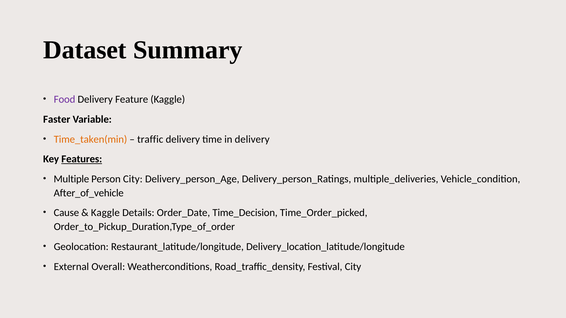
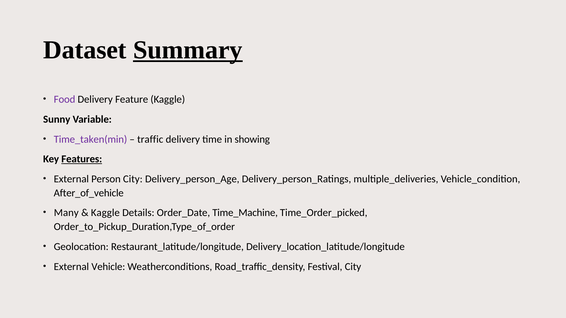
Summary underline: none -> present
Faster: Faster -> Sunny
Time_taken(min colour: orange -> purple
in delivery: delivery -> showing
Multiple at (71, 179): Multiple -> External
Cause: Cause -> Many
Time_Decision: Time_Decision -> Time_Machine
Overall: Overall -> Vehicle
